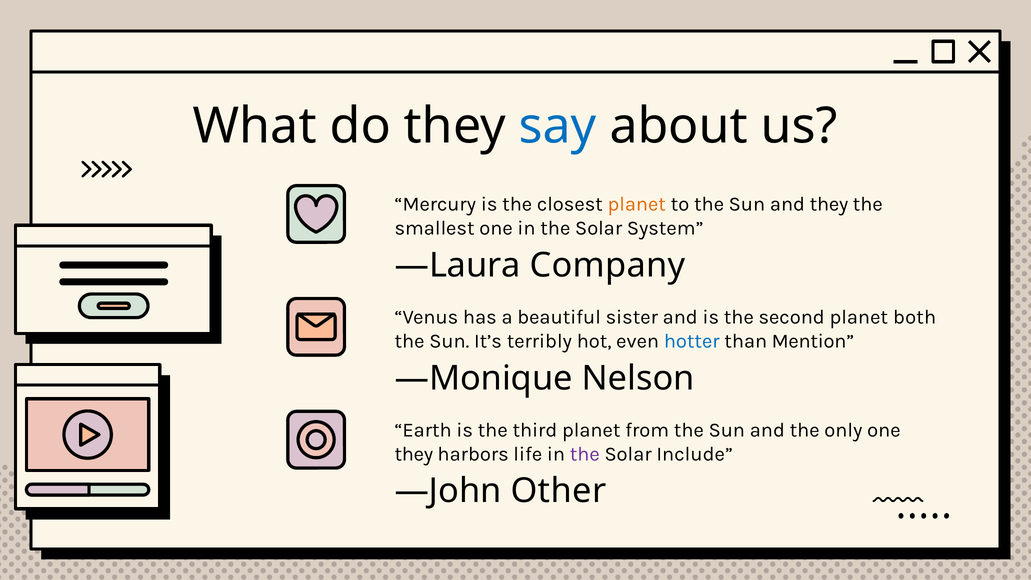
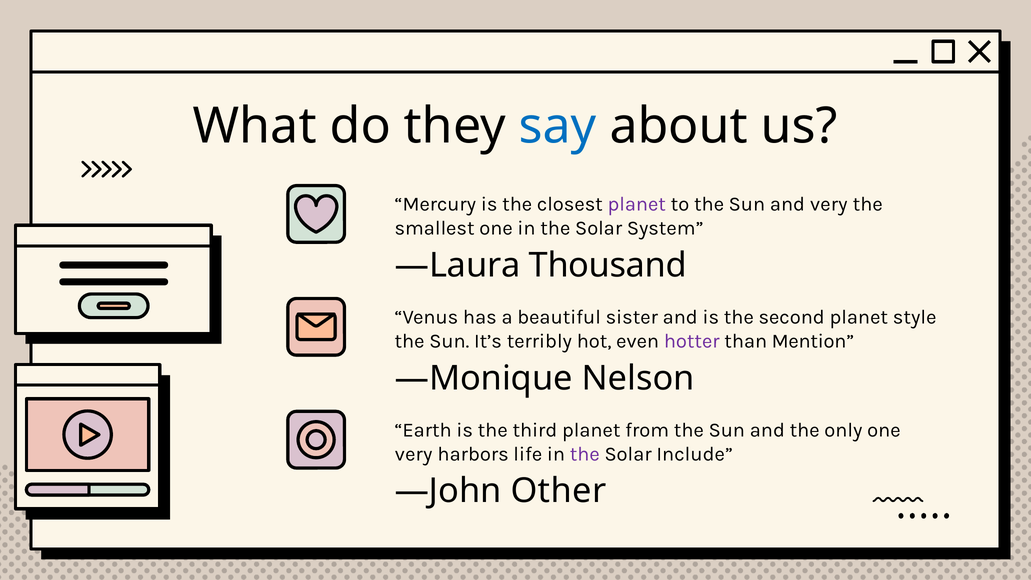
planet at (637, 204) colour: orange -> purple
and they: they -> very
Company: Company -> Thousand
both: both -> style
hotter colour: blue -> purple
they at (414, 454): they -> very
